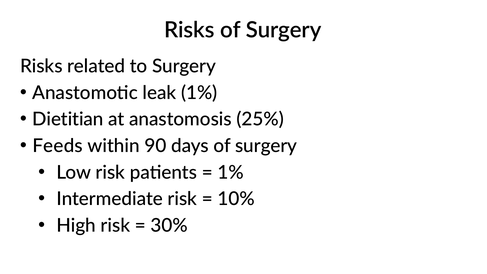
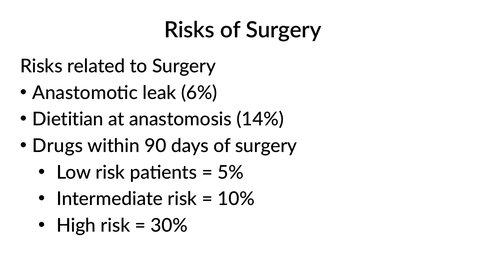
leak 1%: 1% -> 6%
25%: 25% -> 14%
Feeds: Feeds -> Drugs
1% at (231, 172): 1% -> 5%
